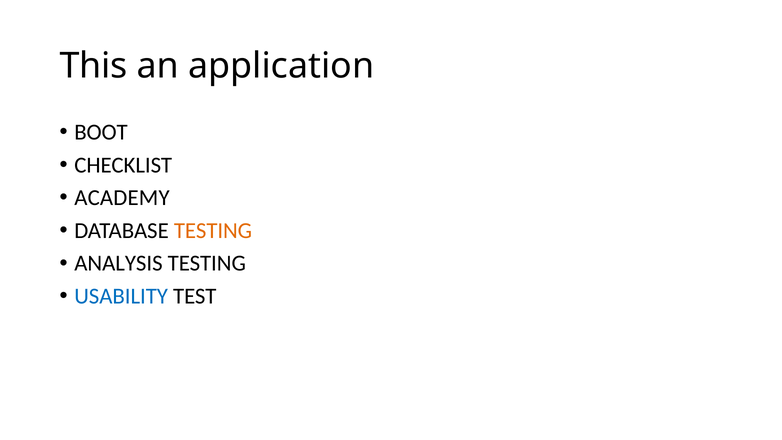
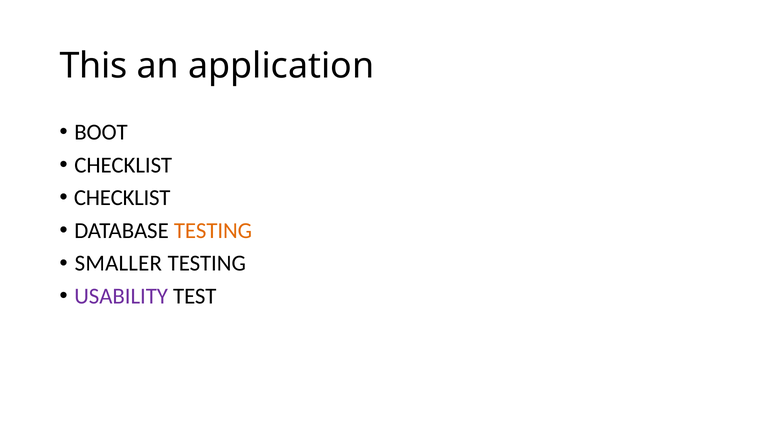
ACADEMY at (122, 198): ACADEMY -> CHECKLIST
ANALYSIS: ANALYSIS -> SMALLER
USABILITY colour: blue -> purple
